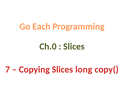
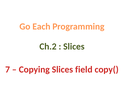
Ch.0: Ch.0 -> Ch.2
long: long -> field
